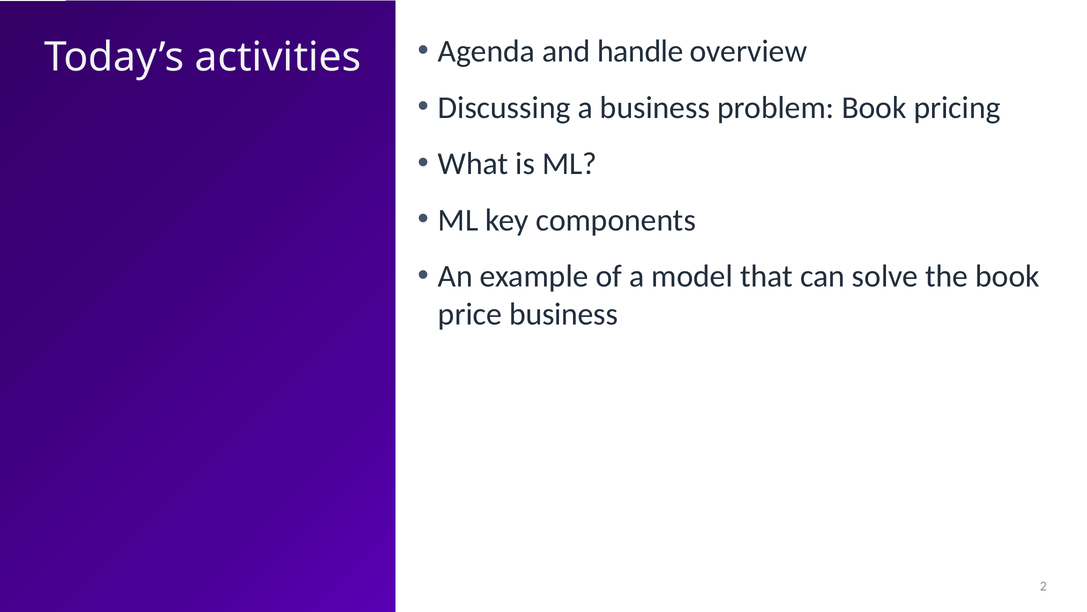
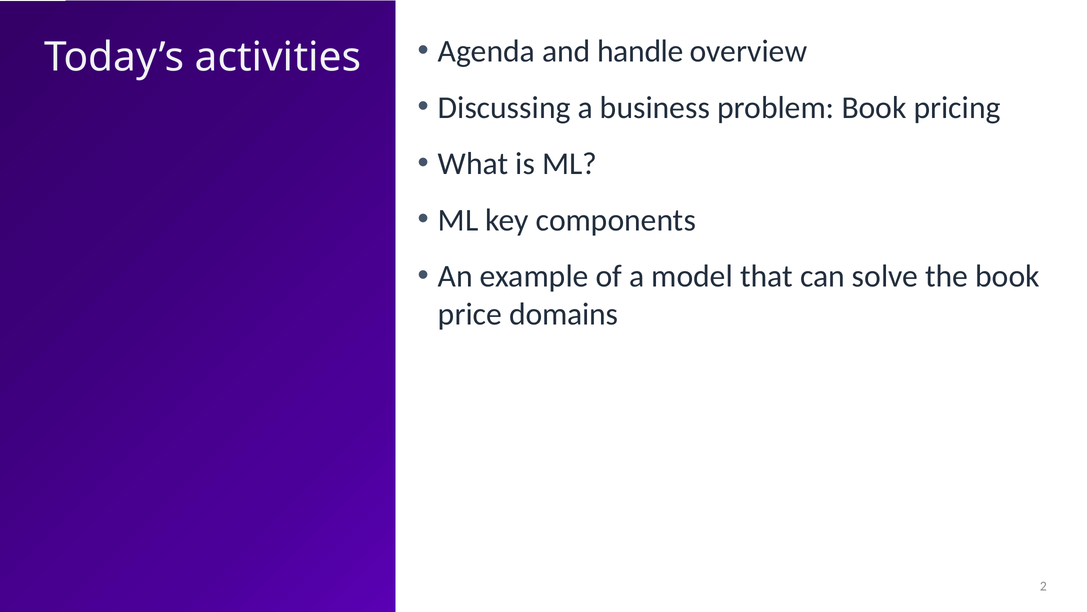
price business: business -> domains
